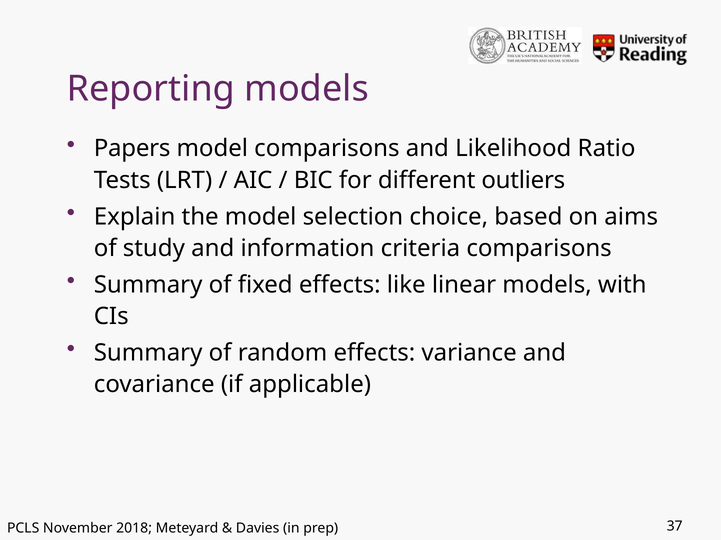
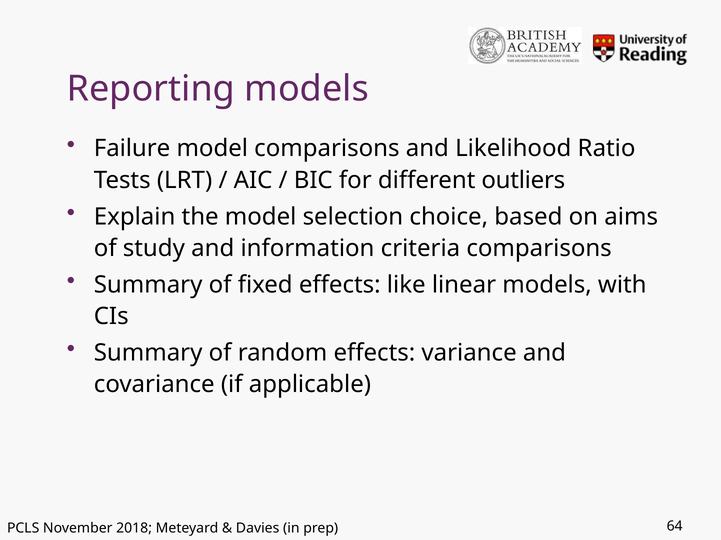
Papers: Papers -> Failure
37: 37 -> 64
